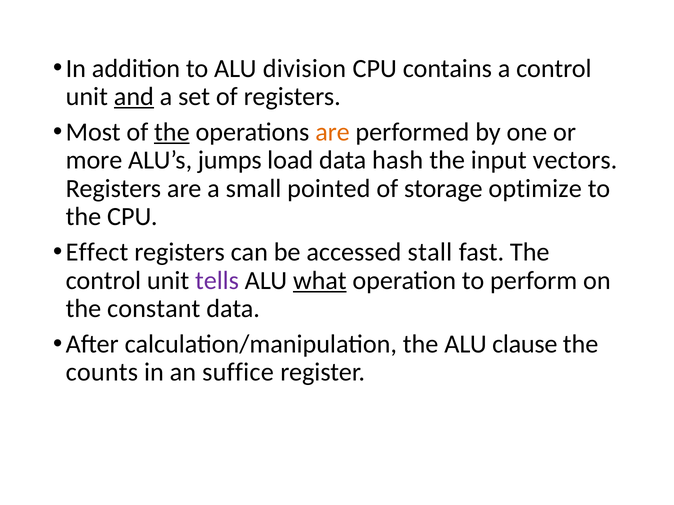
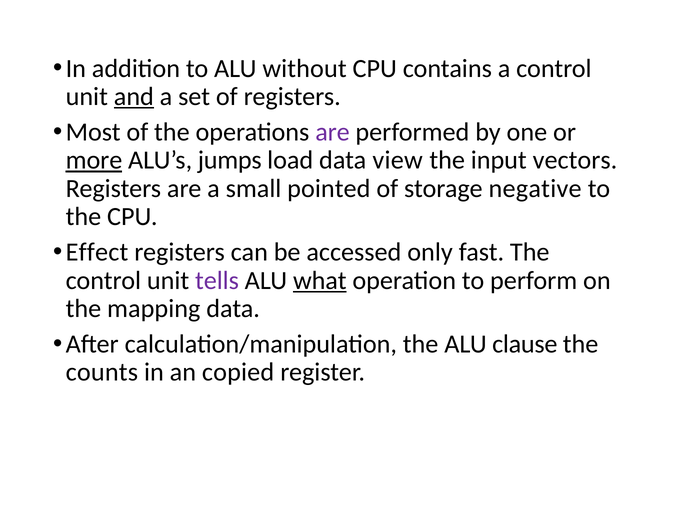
division: division -> without
the at (172, 132) underline: present -> none
are at (332, 132) colour: orange -> purple
more underline: none -> present
hash: hash -> view
optimize: optimize -> negative
stall: stall -> only
constant: constant -> mapping
suffice: suffice -> copied
